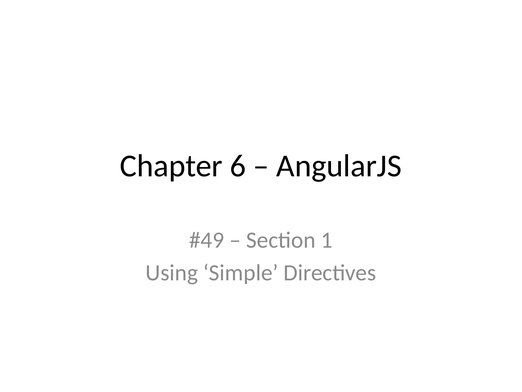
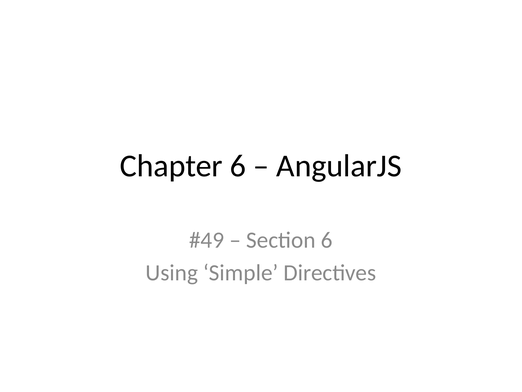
Section 1: 1 -> 6
